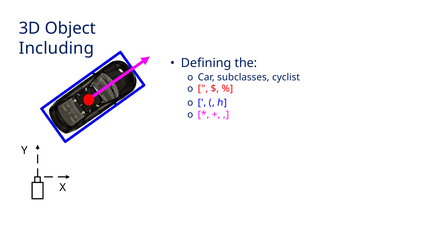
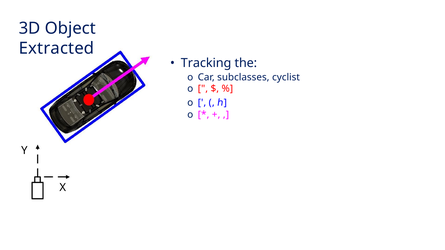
Including: Including -> Extracted
Defining: Defining -> Tracking
